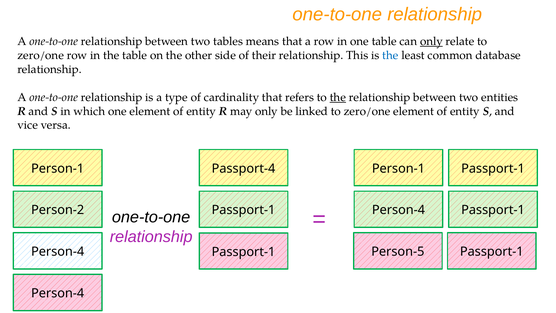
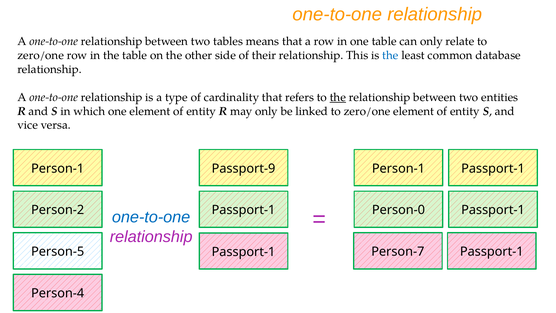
only at (431, 41) underline: present -> none
Passport-4: Passport-4 -> Passport-9
Person-2 Passport-1 Person-4: Person-4 -> Person-0
one-to-one at (151, 217) colour: black -> blue
Person-4 at (58, 252): Person-4 -> Person-5
Person-5: Person-5 -> Person-7
